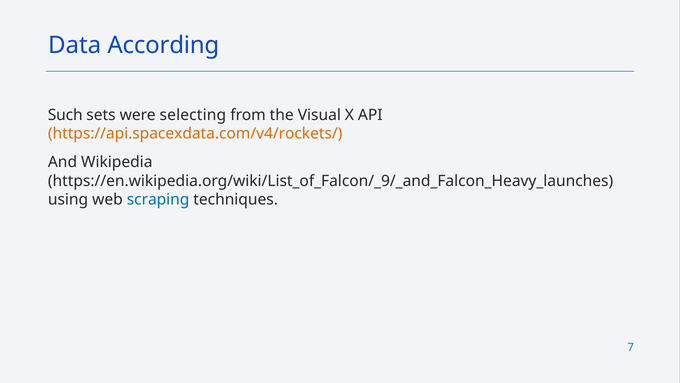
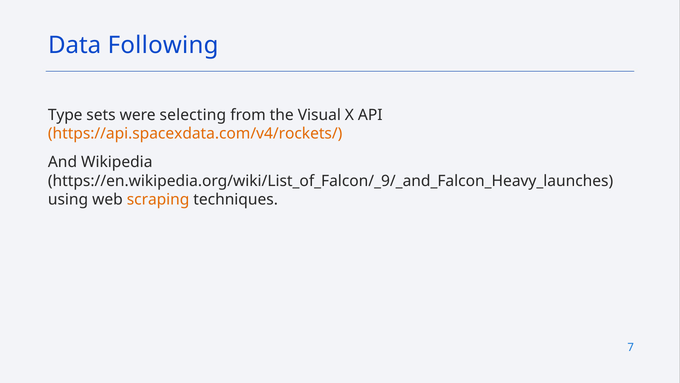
According: According -> Following
Such: Such -> Type
scraping colour: blue -> orange
